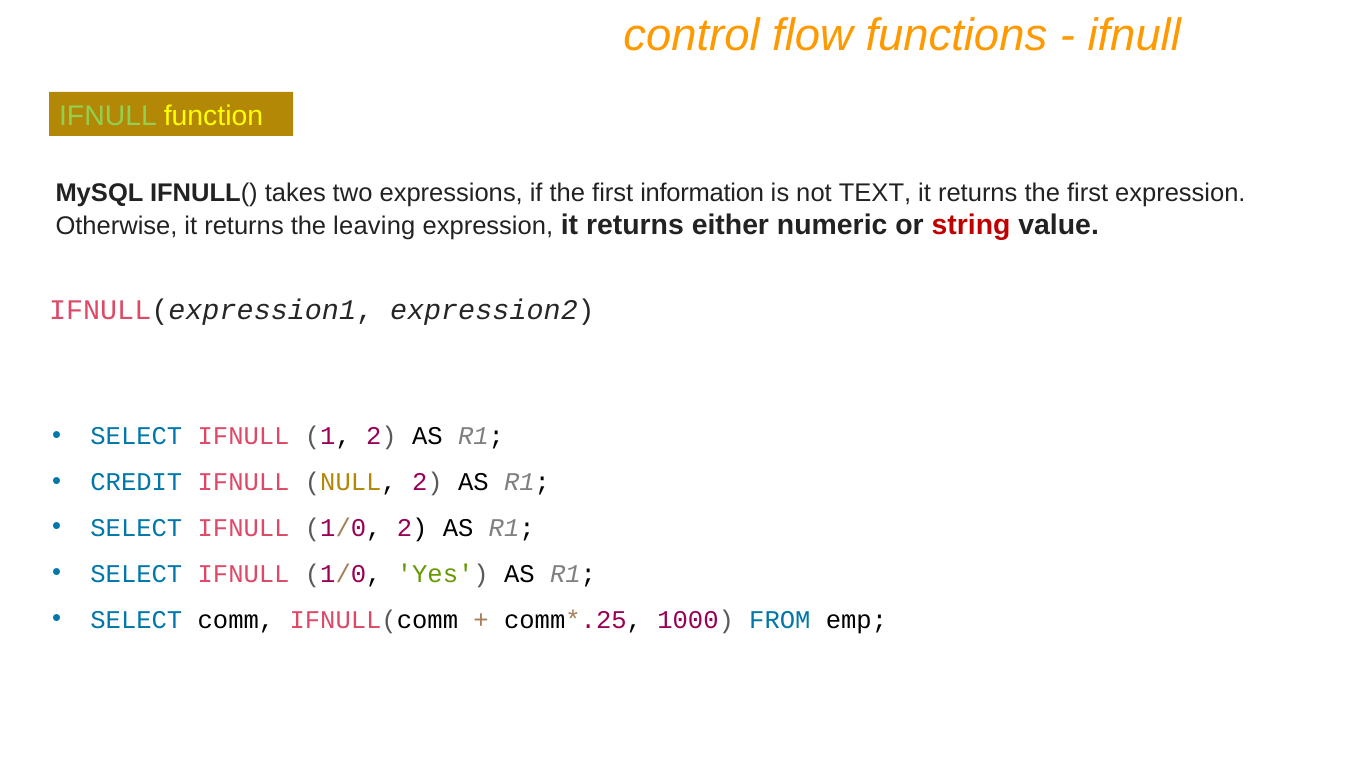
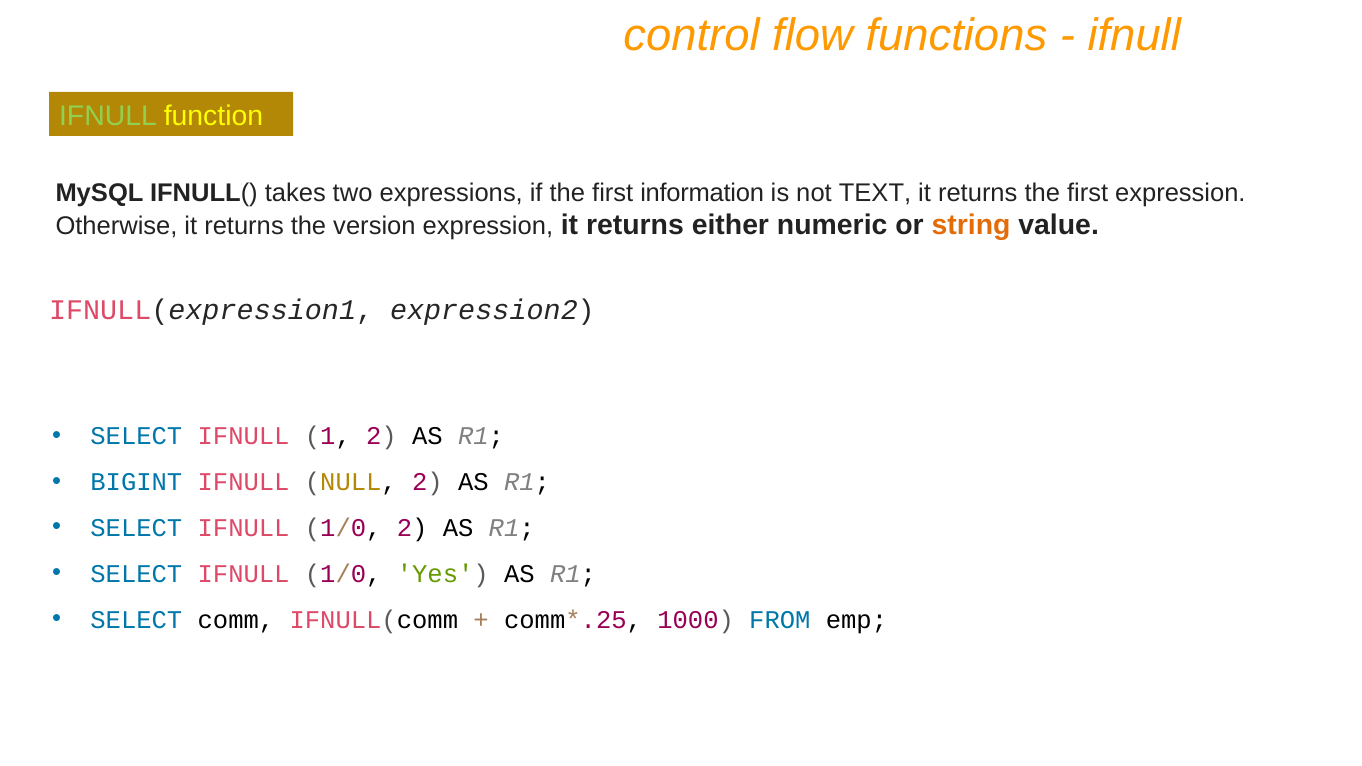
leaving: leaving -> version
string colour: red -> orange
CREDIT: CREDIT -> BIGINT
